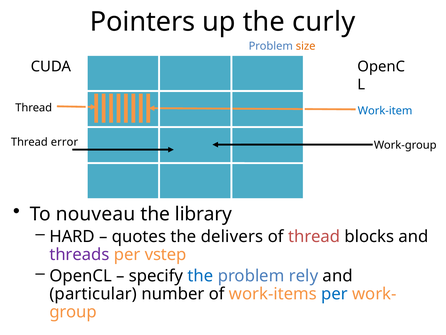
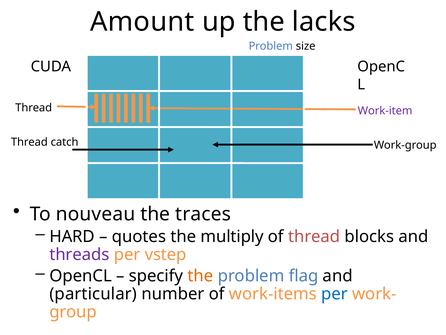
Pointers: Pointers -> Amount
curly: curly -> lacks
size colour: orange -> black
Work-item colour: blue -> purple
error: error -> catch
library: library -> traces
delivers: delivers -> multiply
the at (200, 275) colour: blue -> orange
rely: rely -> flag
